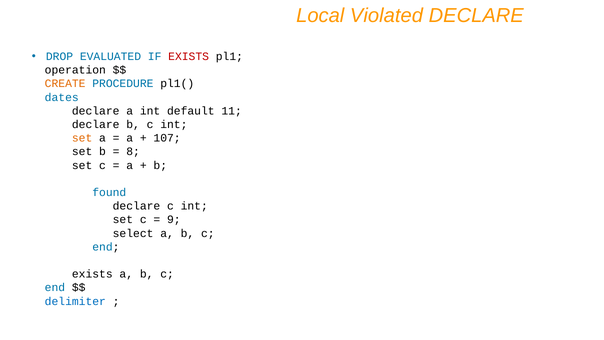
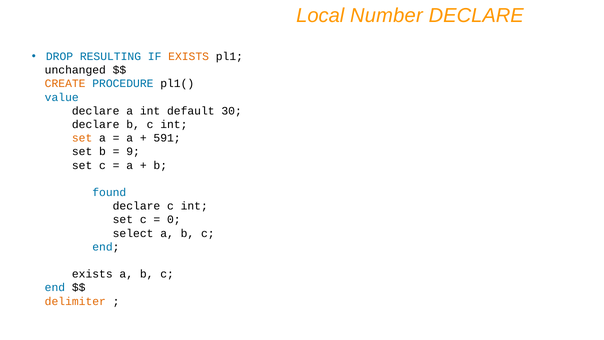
Violated: Violated -> Number
EVALUATED: EVALUATED -> RESULTING
EXISTS at (189, 57) colour: red -> orange
operation: operation -> unchanged
dates: dates -> value
11: 11 -> 30
107: 107 -> 591
8: 8 -> 9
9: 9 -> 0
delimiter colour: blue -> orange
